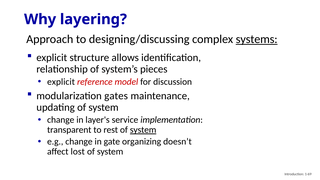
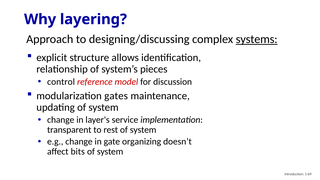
explicit at (61, 82): explicit -> control
system at (143, 130) underline: present -> none
lost: lost -> bits
